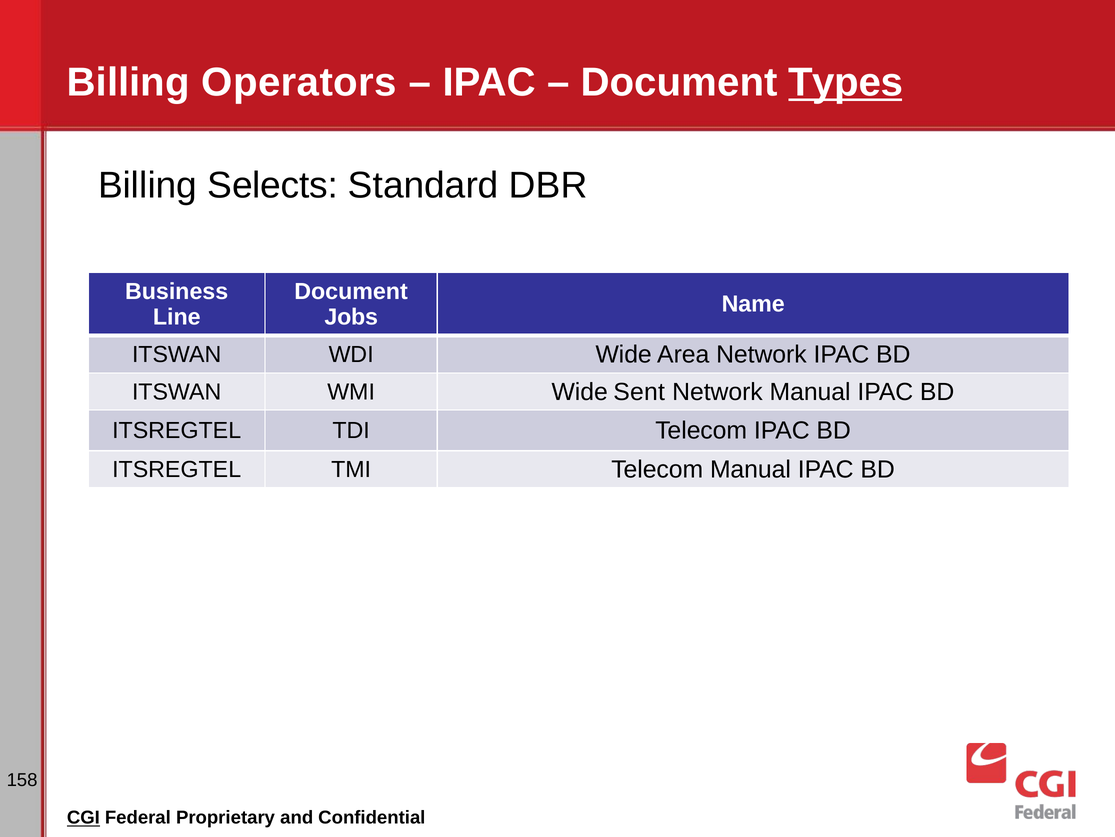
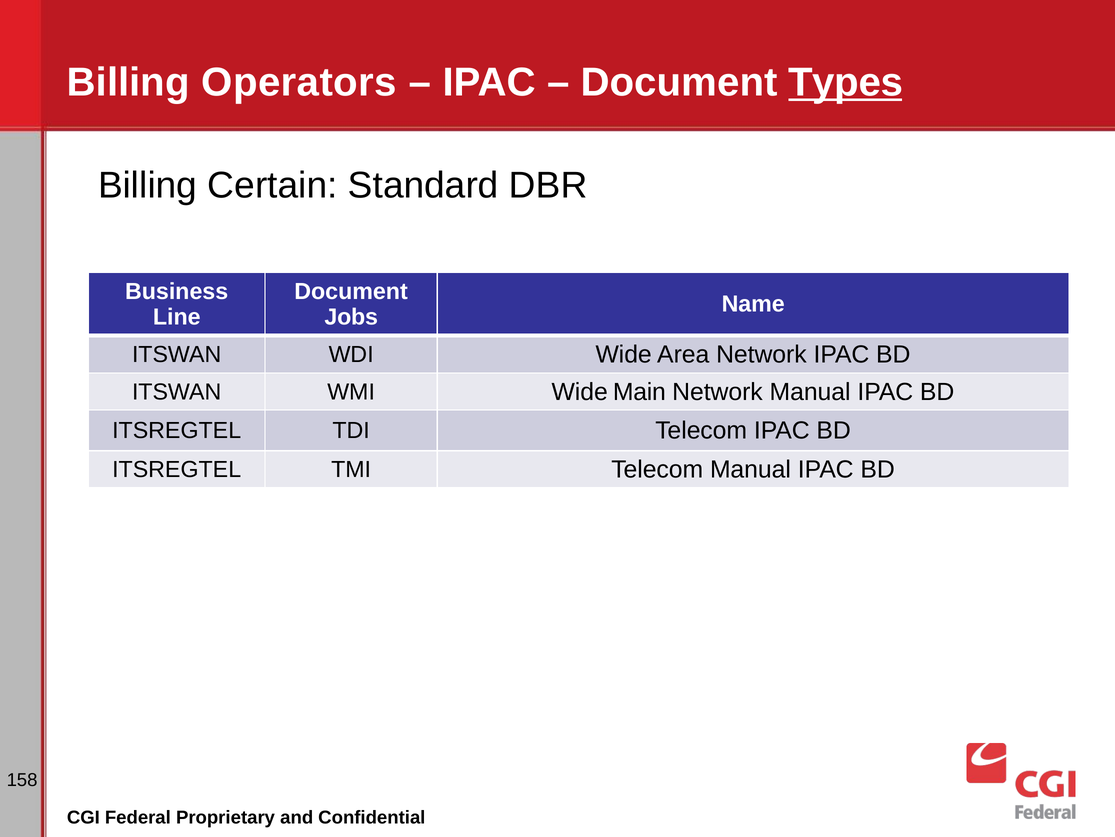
Selects: Selects -> Certain
Sent: Sent -> Main
CGI underline: present -> none
